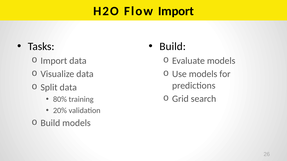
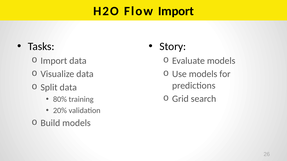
Build at (173, 47): Build -> Story
